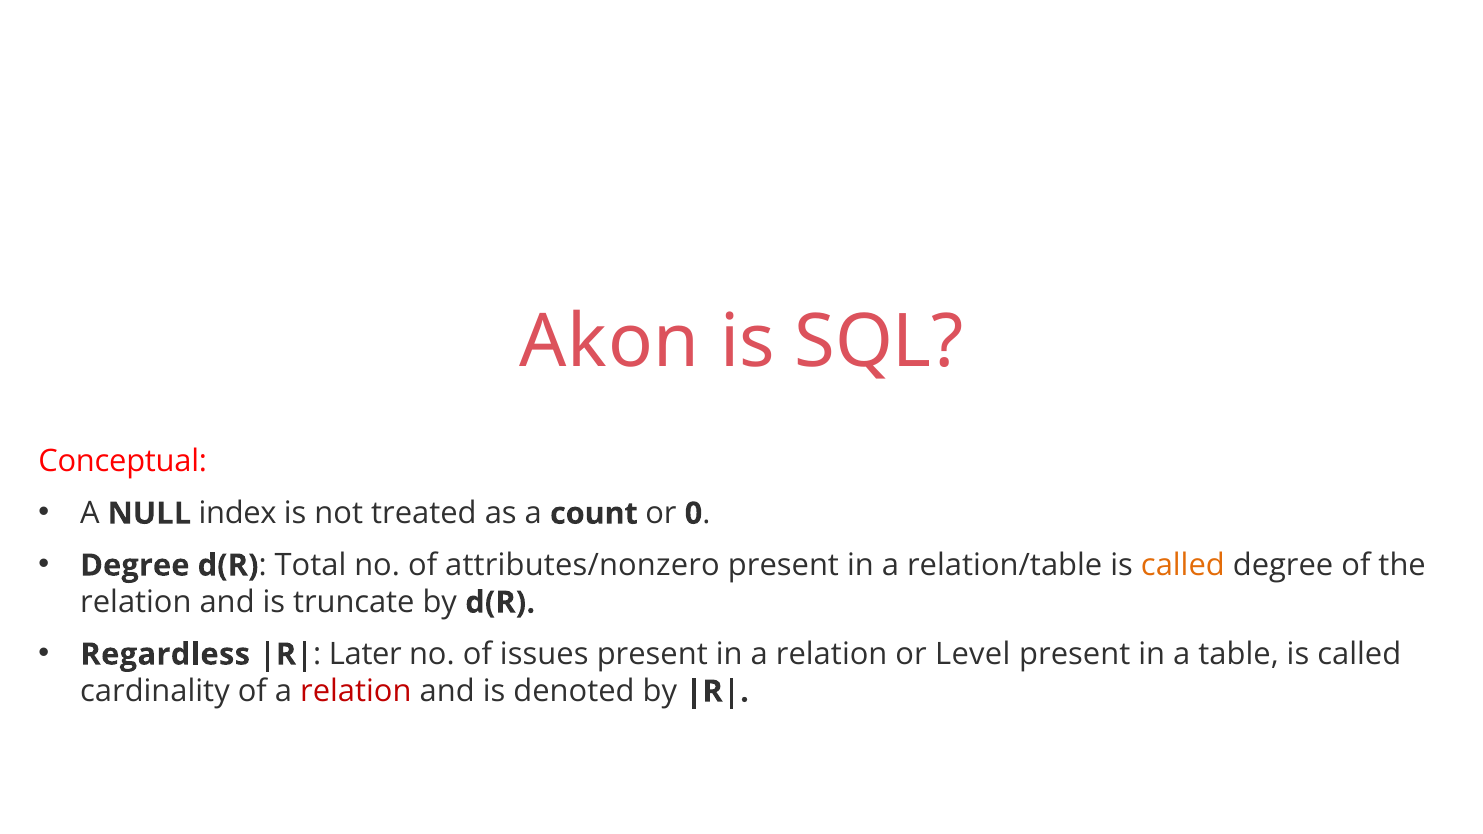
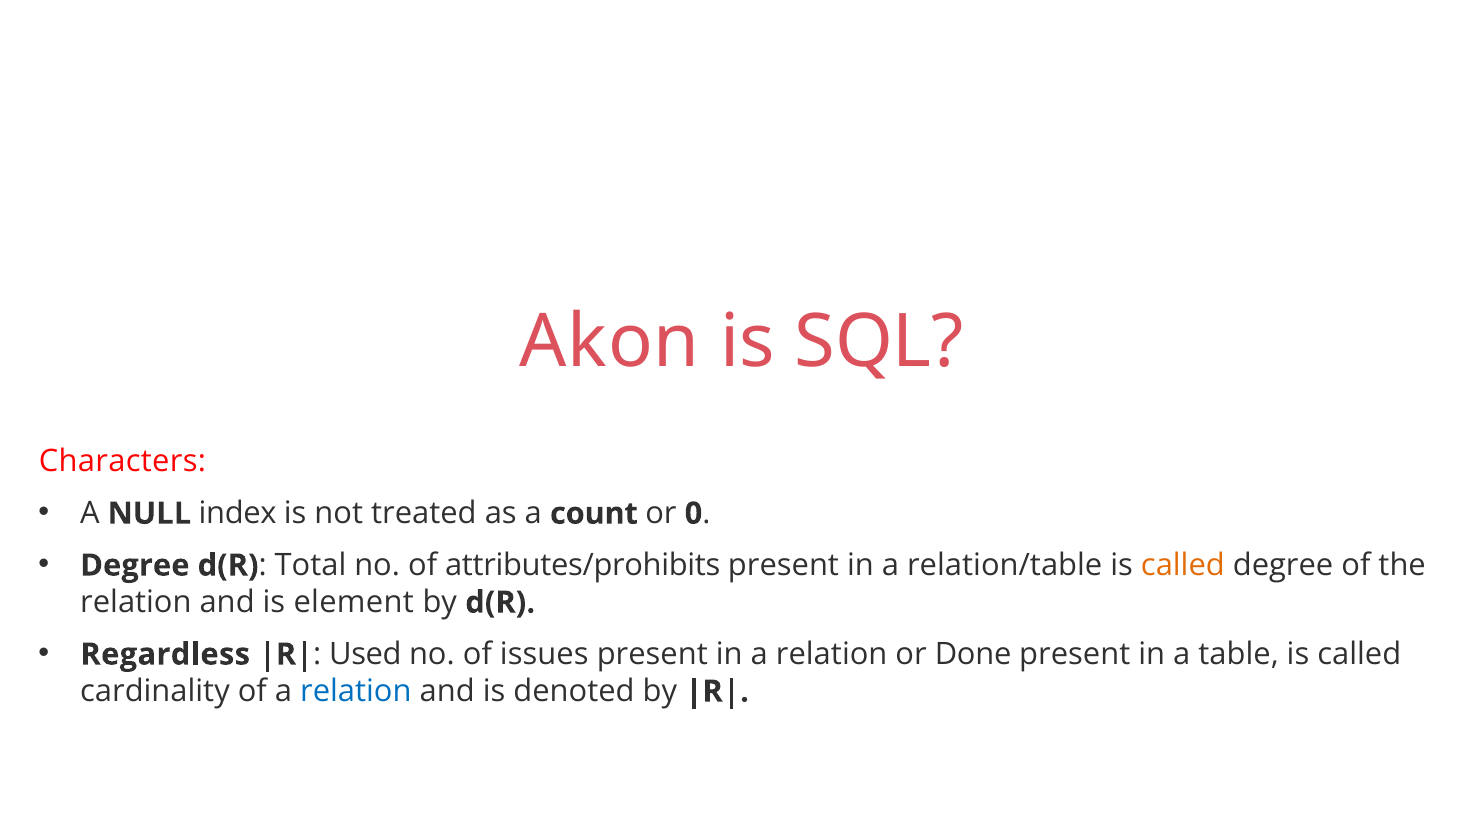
Conceptual: Conceptual -> Characters
attributes/nonzero: attributes/nonzero -> attributes/prohibits
truncate: truncate -> element
Later: Later -> Used
Level: Level -> Done
relation at (356, 692) colour: red -> blue
